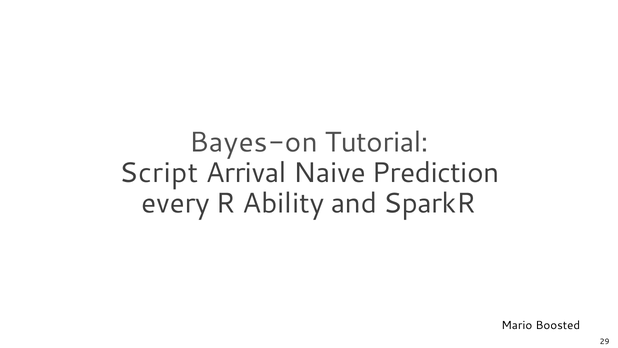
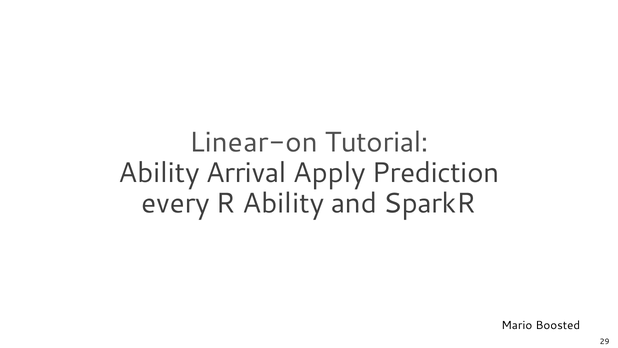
Bayes-on: Bayes-on -> Linear-on
Script at (159, 173): Script -> Ability
Naive: Naive -> Apply
